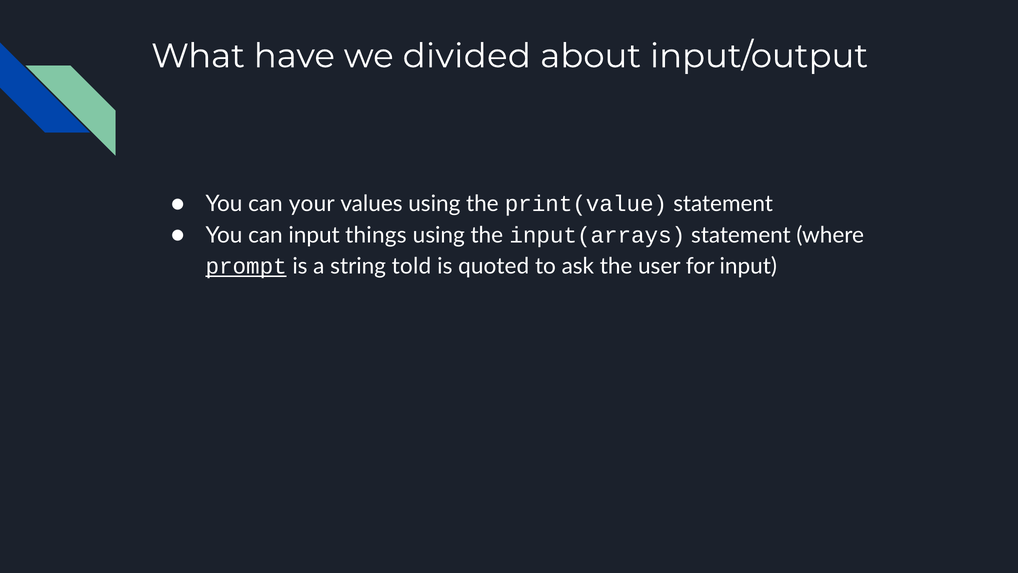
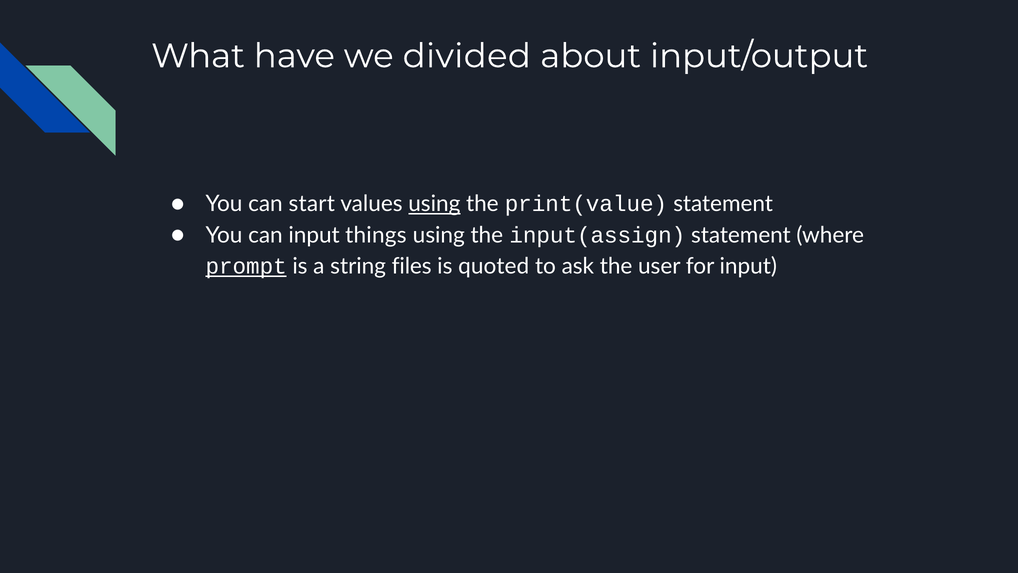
your: your -> start
using at (434, 204) underline: none -> present
input(arrays: input(arrays -> input(assign
told: told -> files
